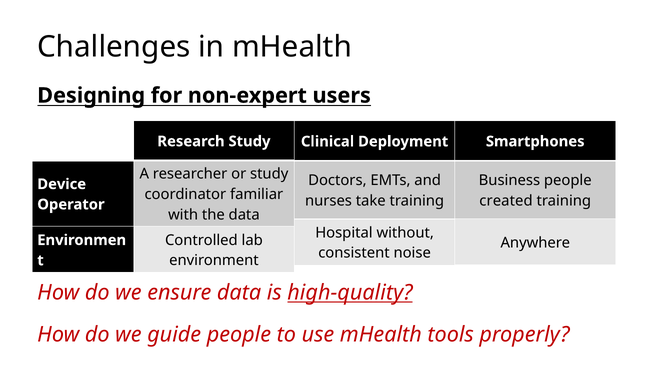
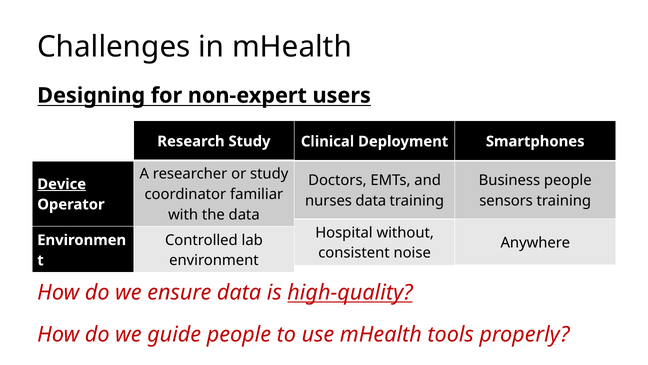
Device underline: none -> present
nurses take: take -> data
created: created -> sensors
